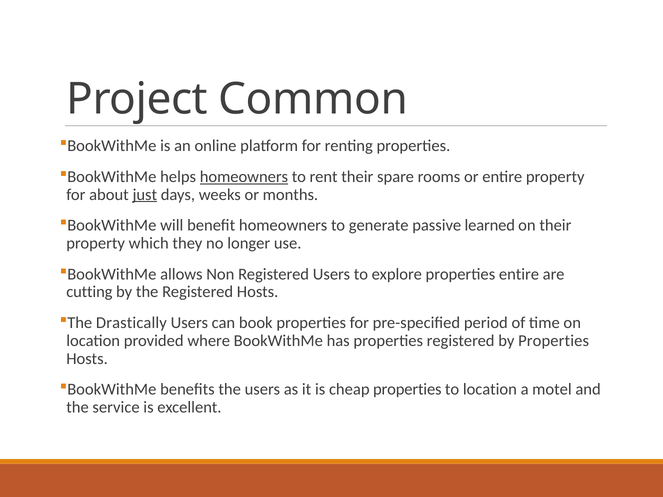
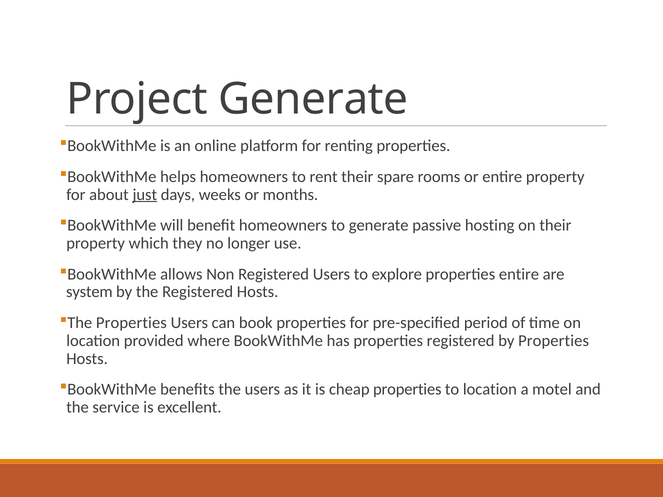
Project Common: Common -> Generate
homeowners at (244, 177) underline: present -> none
learned: learned -> hosting
cutting: cutting -> system
Drastically at (131, 323): Drastically -> Properties
